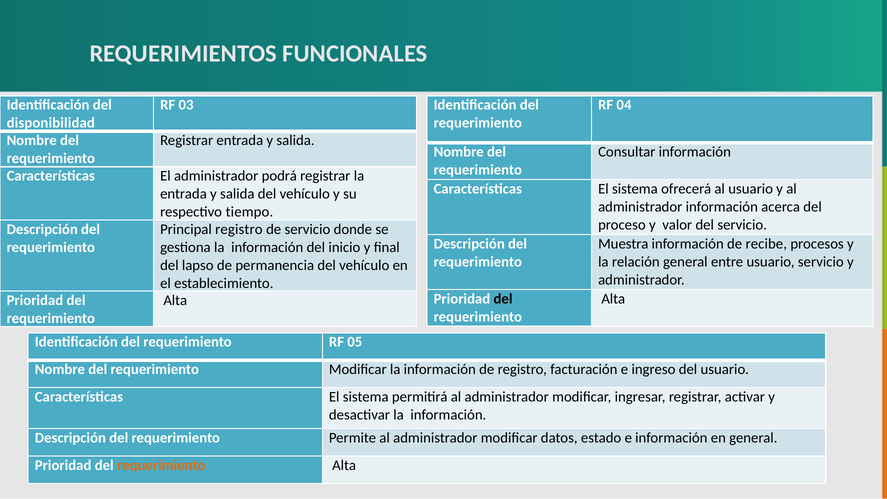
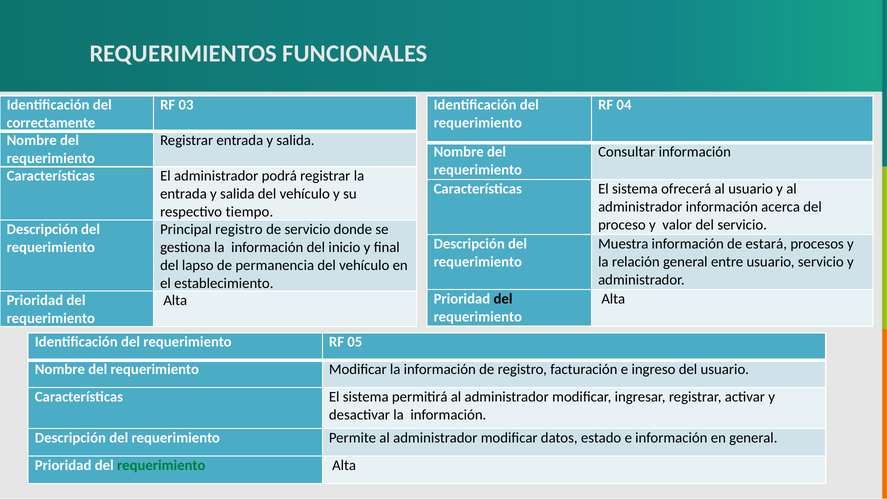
disponibilidad: disponibilidad -> correctamente
recibe: recibe -> estará
requerimiento at (161, 465) colour: orange -> green
